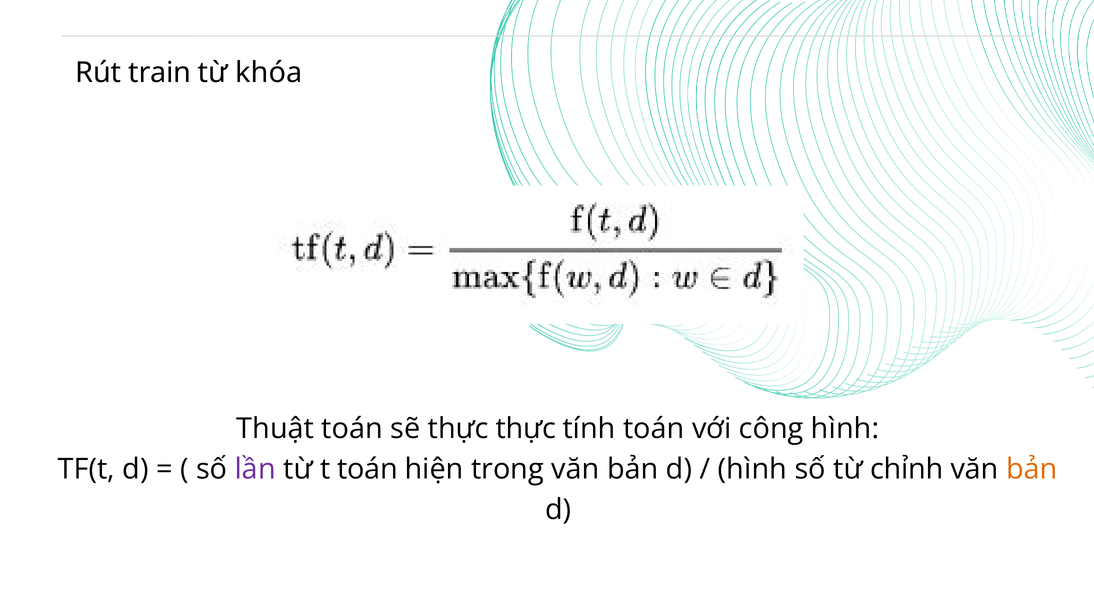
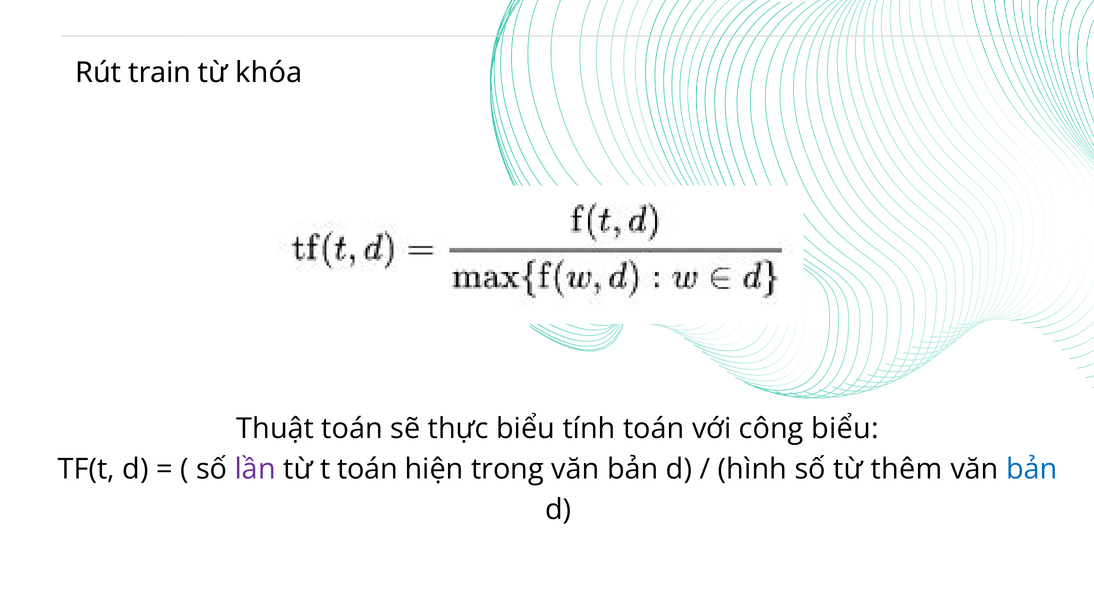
thực thực: thực -> biểu
công hình: hình -> biểu
chỉnh: chỉnh -> thêm
bản at (1032, 470) colour: orange -> blue
